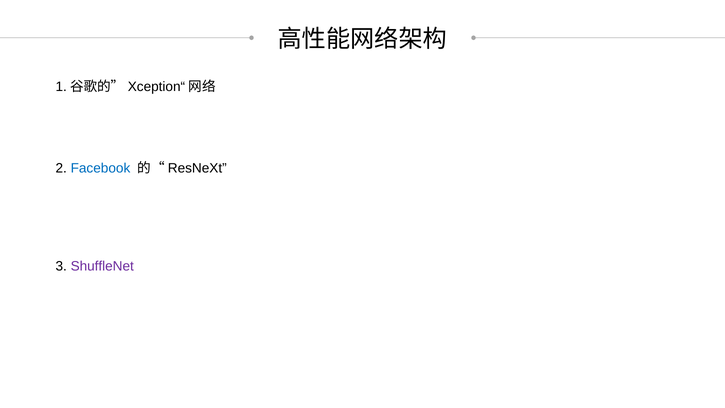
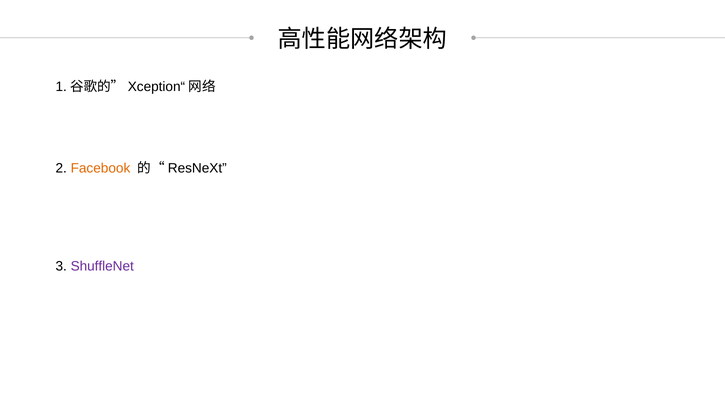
Facebook colour: blue -> orange
